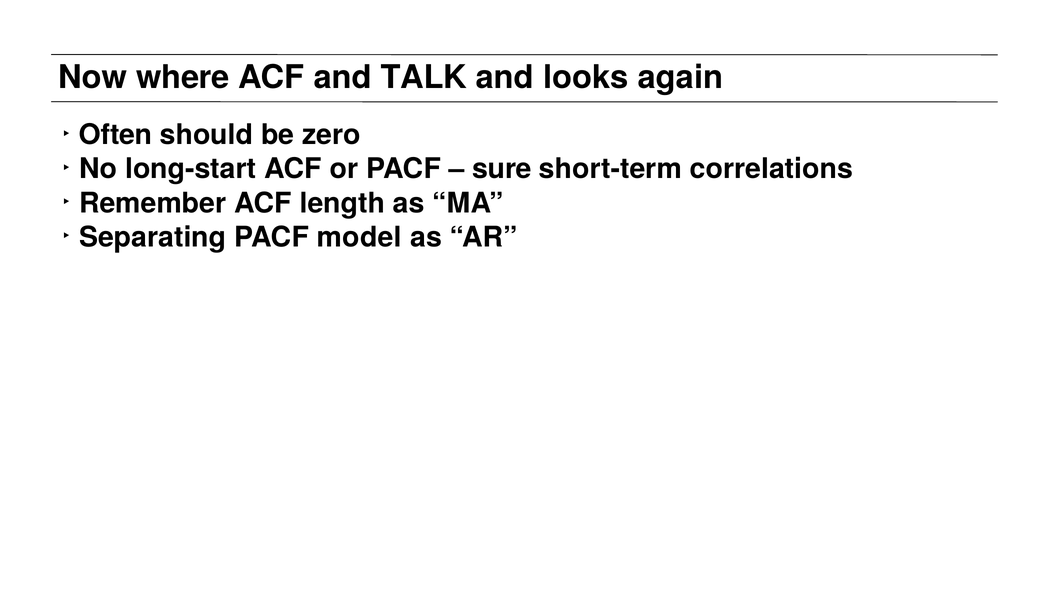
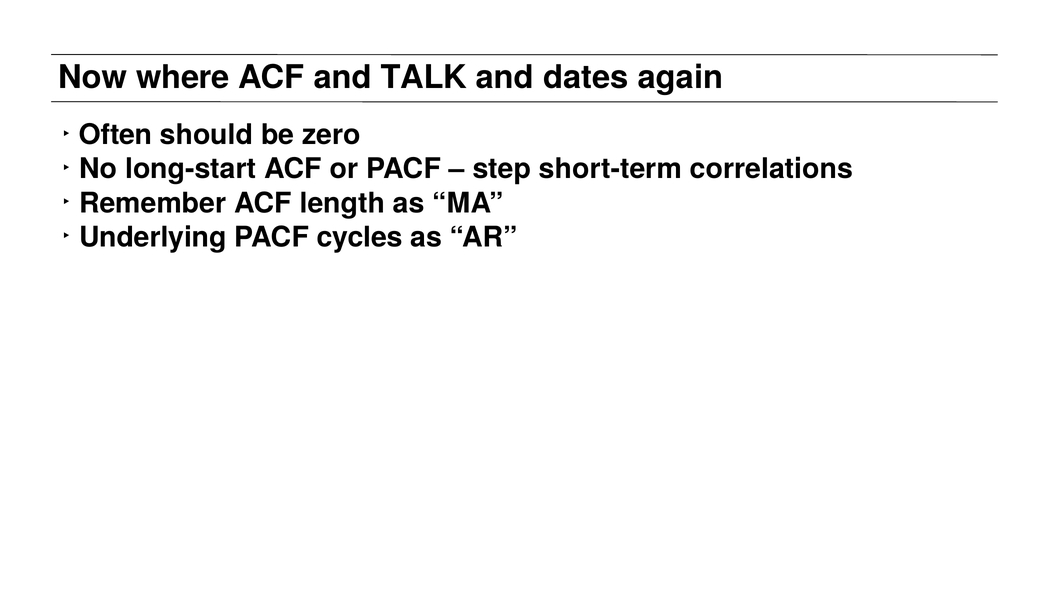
looks: looks -> dates
sure: sure -> step
Separating: Separating -> Underlying
model: model -> cycles
